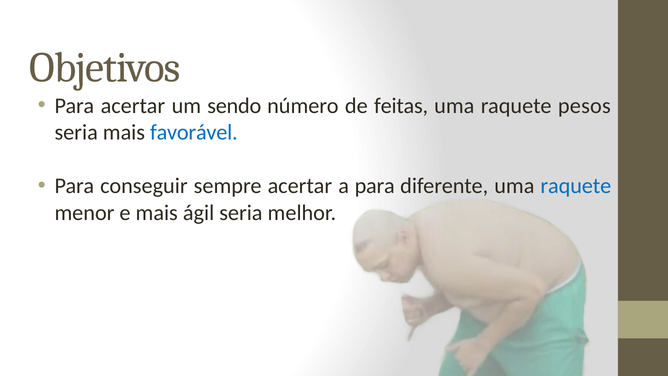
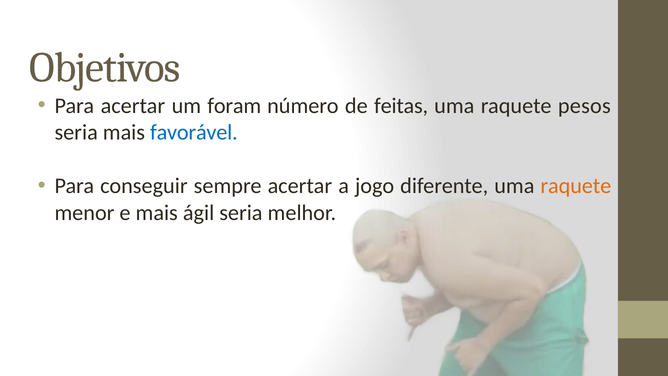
sendo: sendo -> foram
a para: para -> jogo
raquete at (576, 186) colour: blue -> orange
